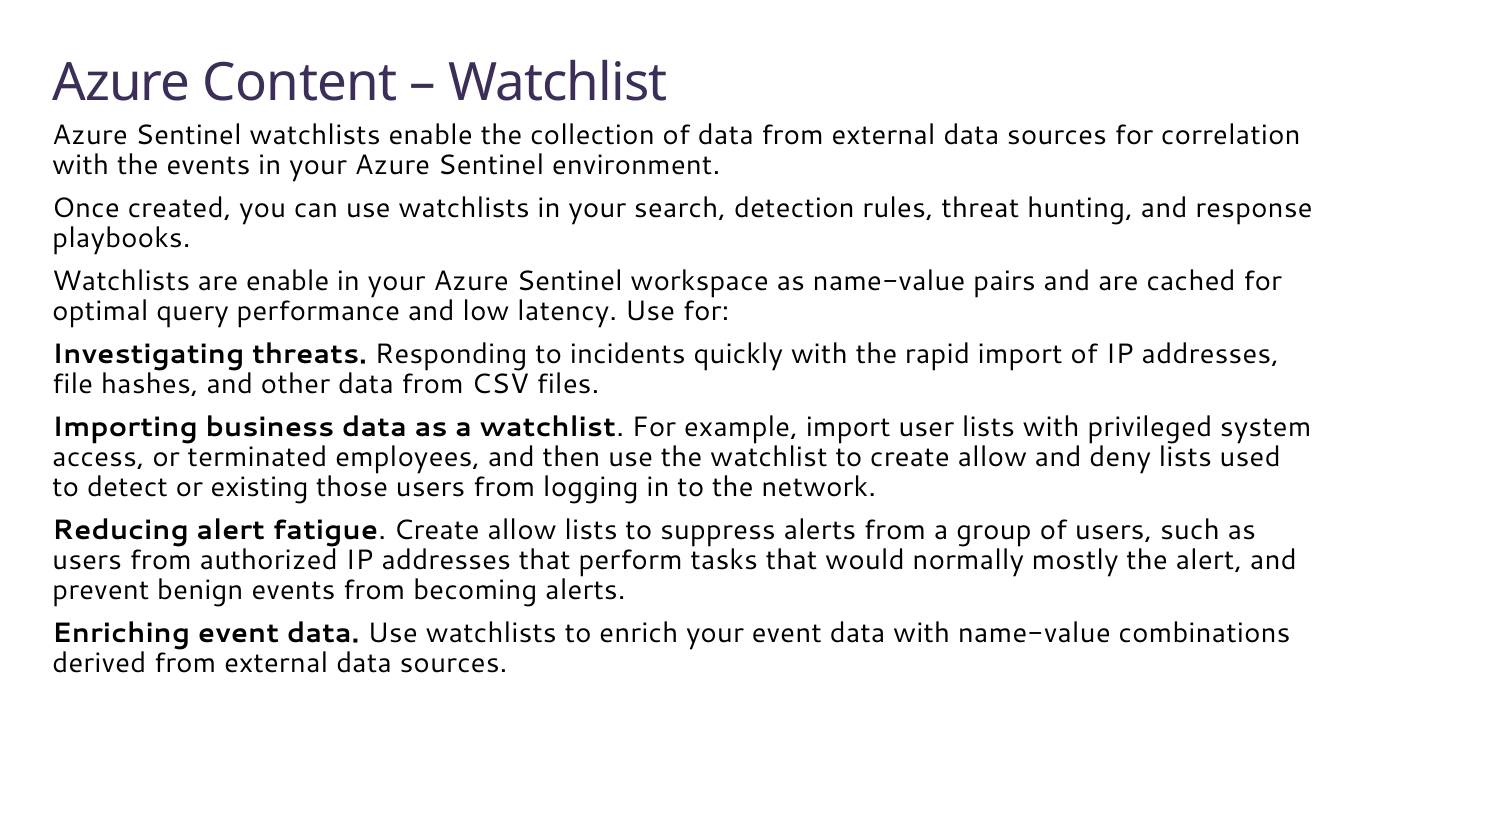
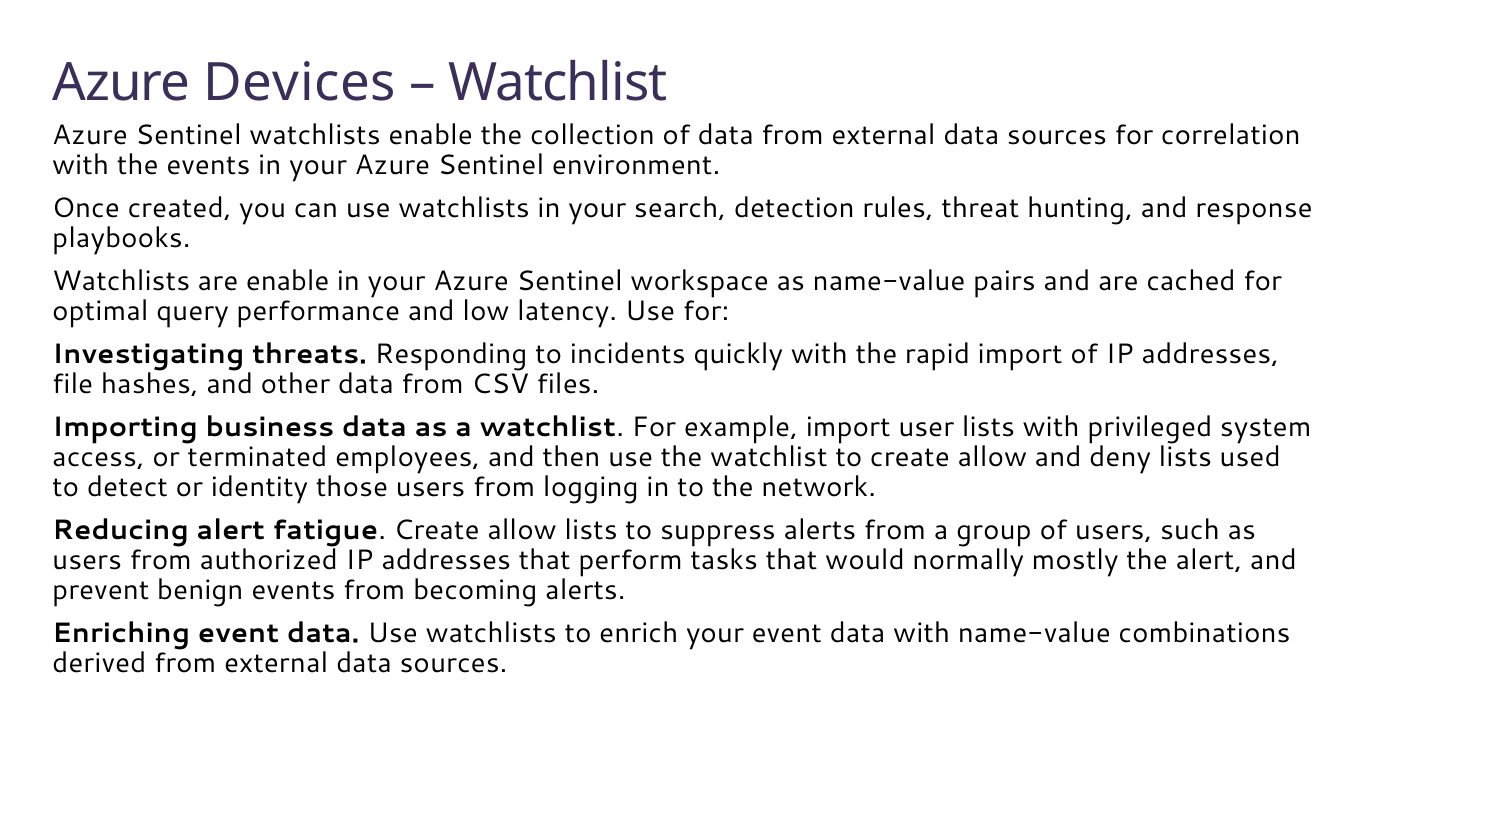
Content: Content -> Devices
existing: existing -> identity
